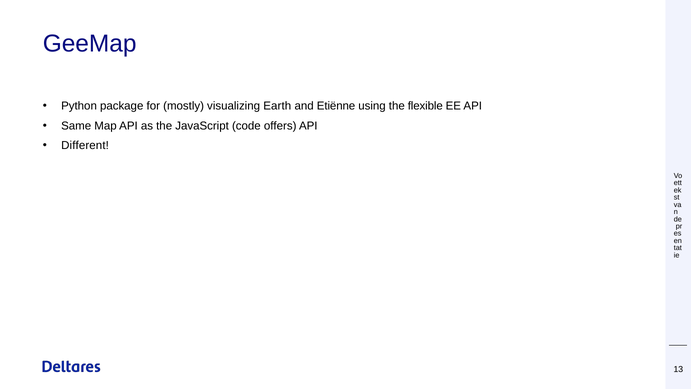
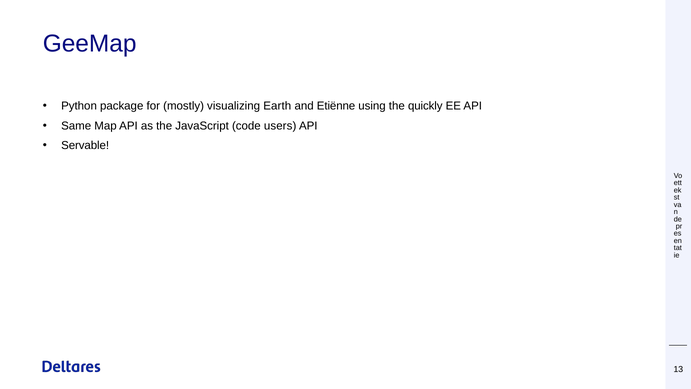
flexible: flexible -> quickly
offers: offers -> users
Different: Different -> Servable
